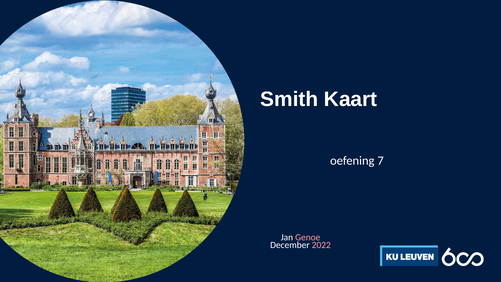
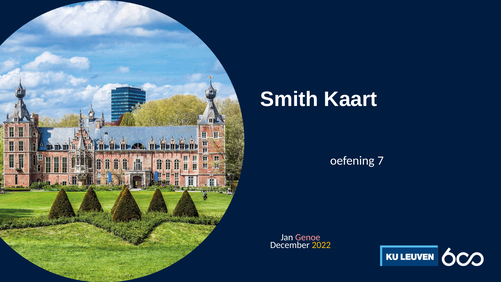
2022 colour: pink -> yellow
